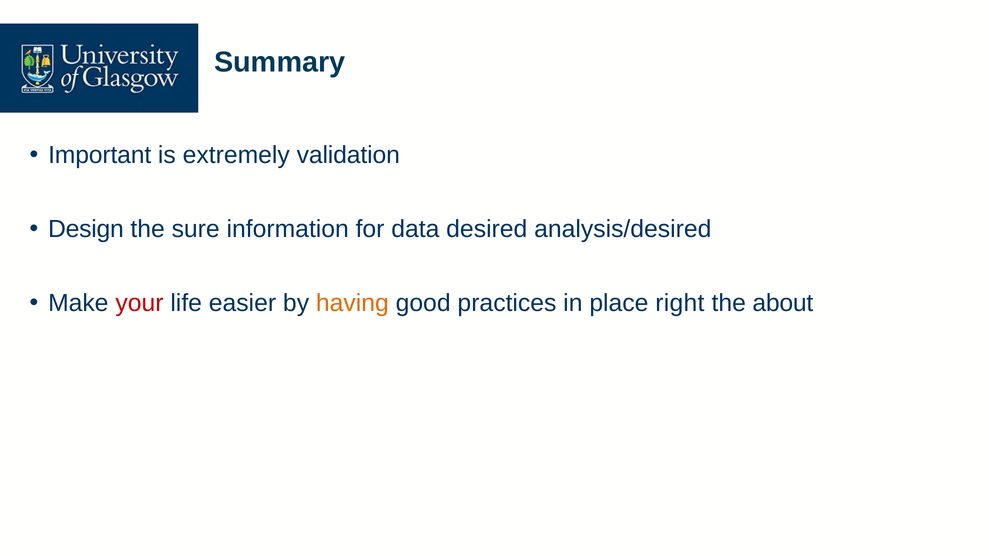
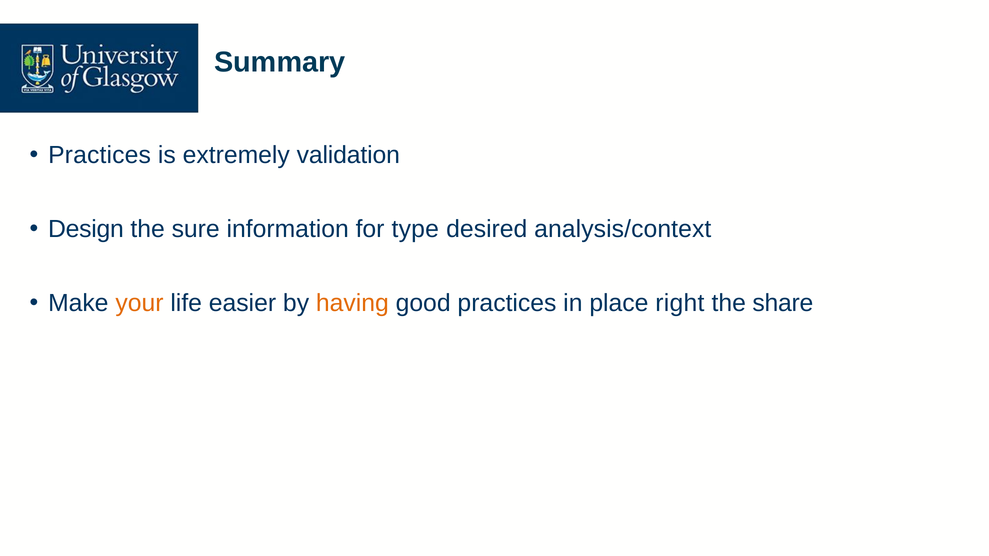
Important at (100, 155): Important -> Practices
data: data -> type
analysis/desired: analysis/desired -> analysis/context
your colour: red -> orange
about: about -> share
